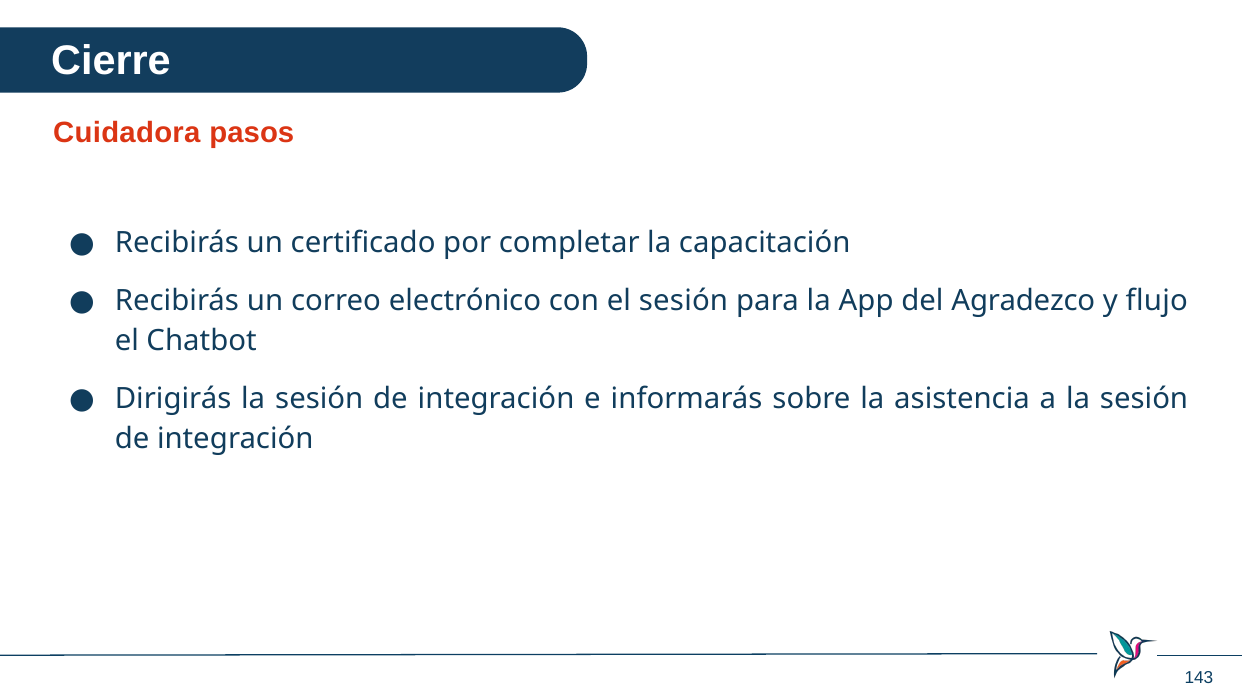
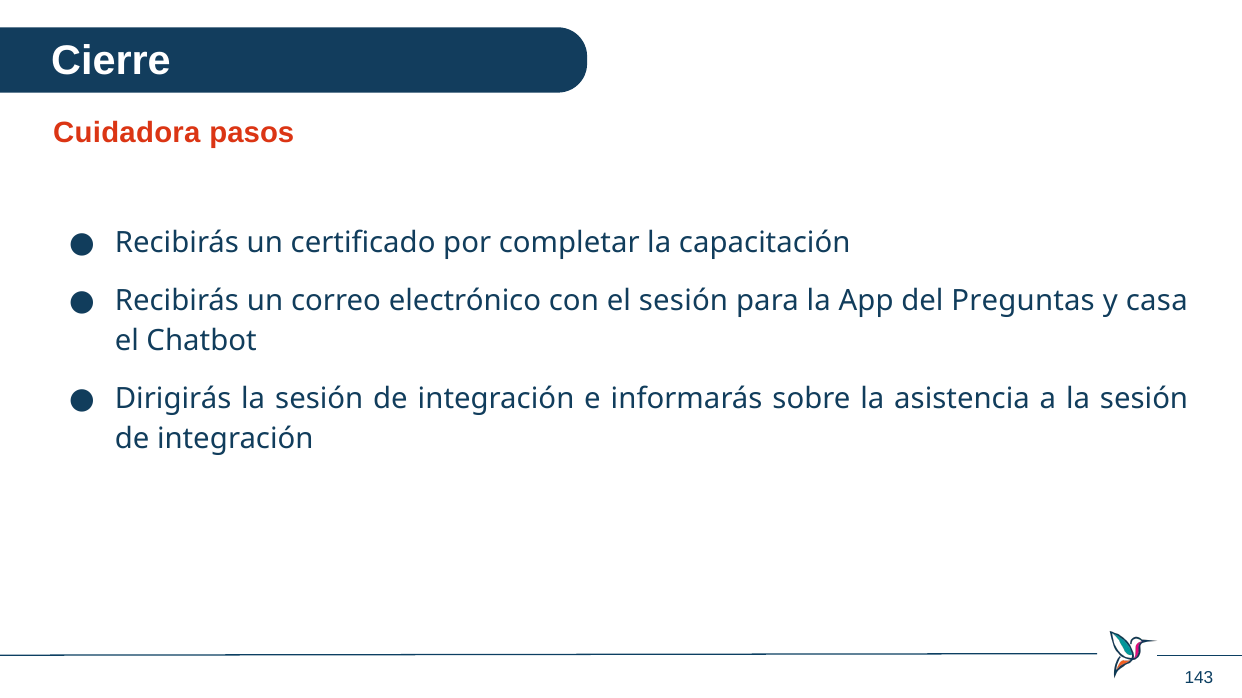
Agradezco: Agradezco -> Preguntas
flujo: flujo -> casa
